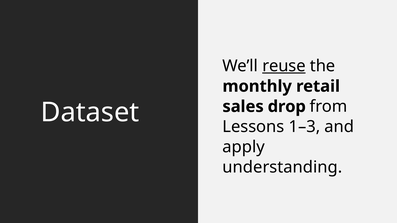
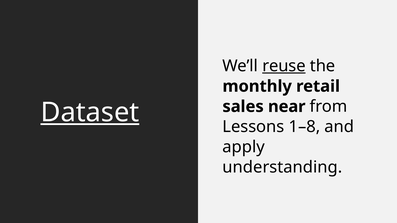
drop: drop -> near
Dataset underline: none -> present
1–3: 1–3 -> 1–8
